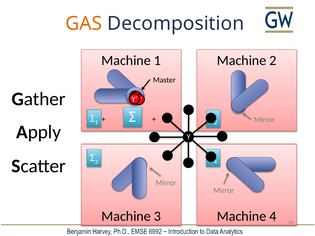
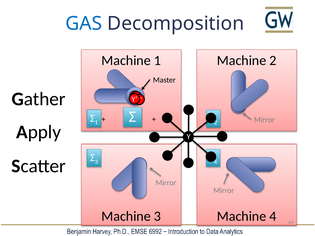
GAS colour: orange -> blue
